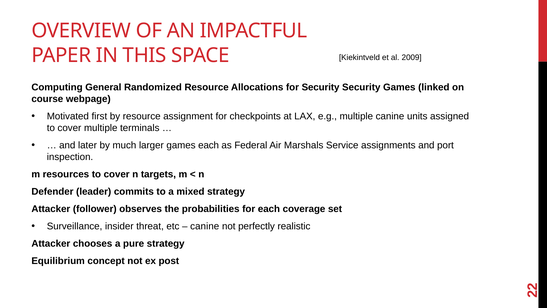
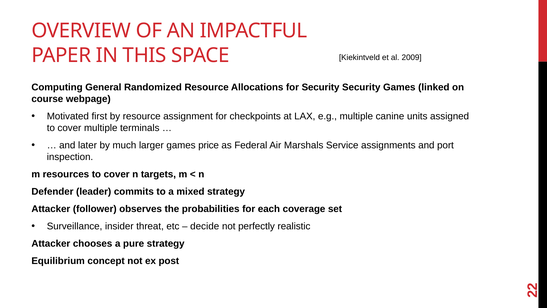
games each: each -> price
canine at (205, 226): canine -> decide
